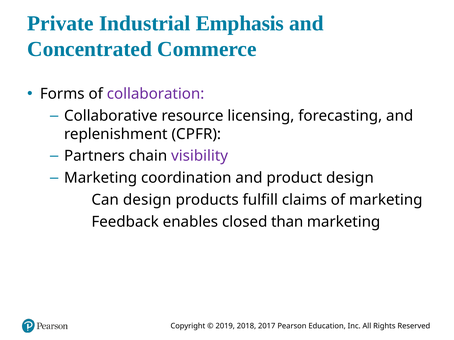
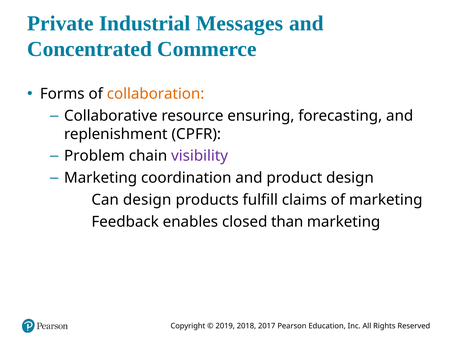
Emphasis: Emphasis -> Messages
collaboration colour: purple -> orange
licensing: licensing -> ensuring
Partners: Partners -> Problem
